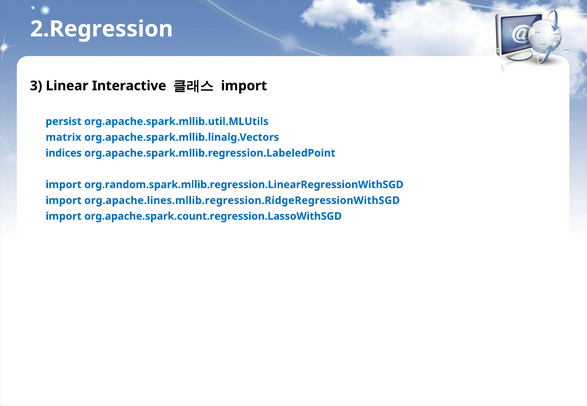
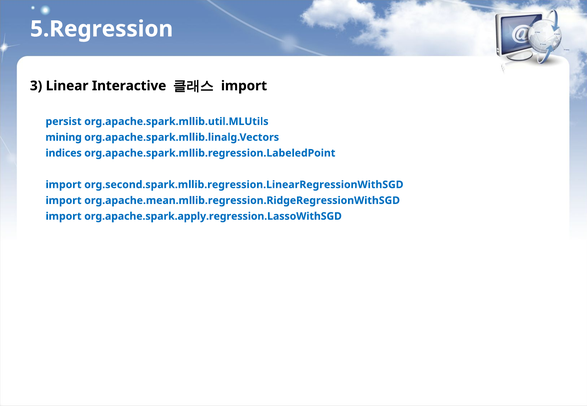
2.Regression: 2.Regression -> 5.Regression
matrix: matrix -> mining
org.random.spark.mllib.regression.LinearRegressionWithSGD: org.random.spark.mllib.regression.LinearRegressionWithSGD -> org.second.spark.mllib.regression.LinearRegressionWithSGD
org.apache.lines.mllib.regression.RidgeRegressionWithSGD: org.apache.lines.mllib.regression.RidgeRegressionWithSGD -> org.apache.mean.mllib.regression.RidgeRegressionWithSGD
org.apache.spark.count.regression.LassoWithSGD: org.apache.spark.count.regression.LassoWithSGD -> org.apache.spark.apply.regression.LassoWithSGD
